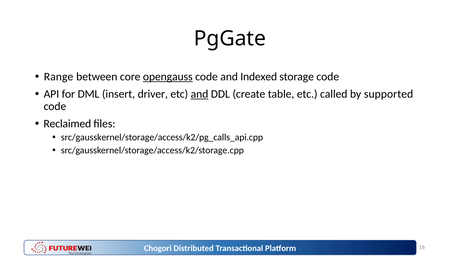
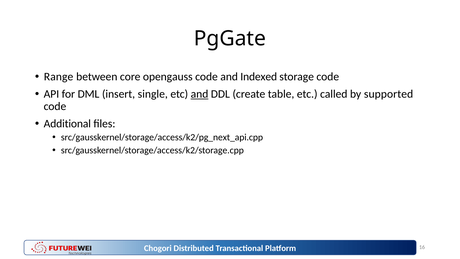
opengauss underline: present -> none
driver: driver -> single
Reclaimed: Reclaimed -> Additional
src/gausskernel/storage/access/k2/pg_calls_api.cpp: src/gausskernel/storage/access/k2/pg_calls_api.cpp -> src/gausskernel/storage/access/k2/pg_next_api.cpp
